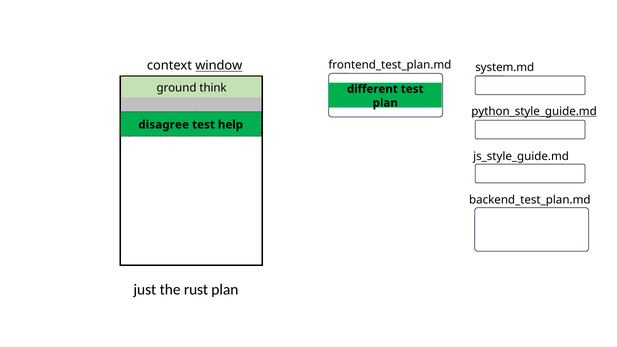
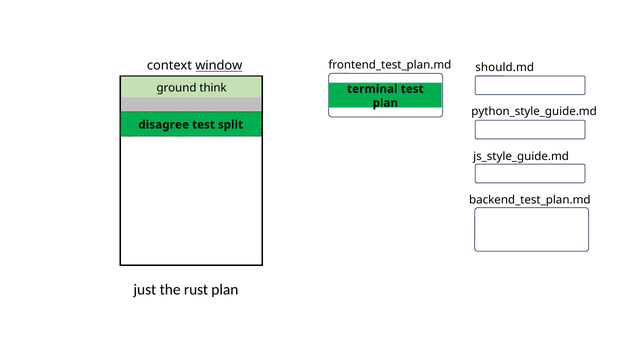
system.md: system.md -> should.md
different: different -> terminal
python_style_guide.md underline: present -> none
help: help -> split
